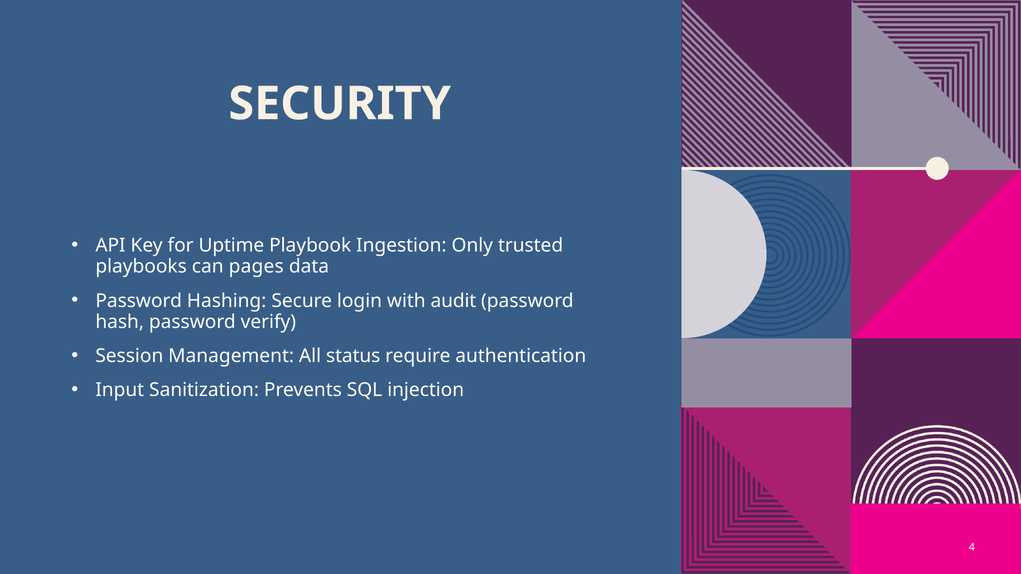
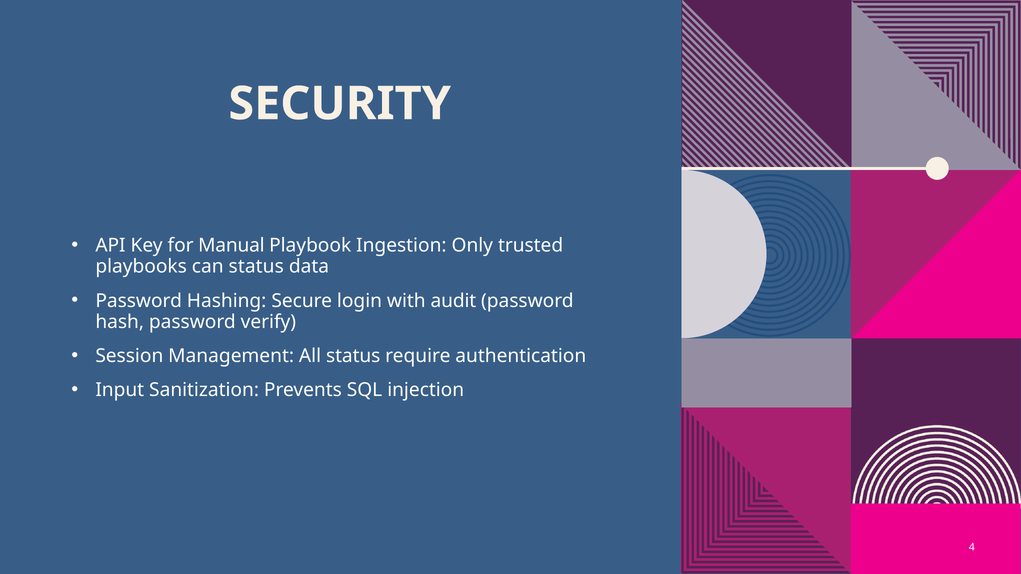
Uptime: Uptime -> Manual
can pages: pages -> status
